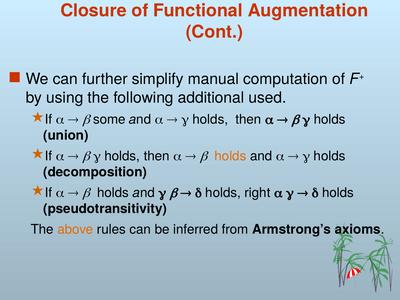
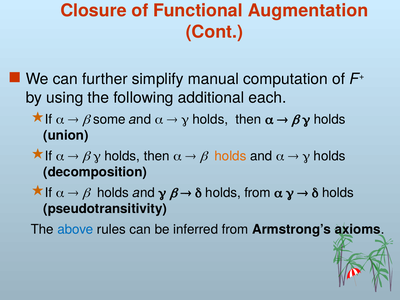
used: used -> each
holds right: right -> from
above colour: orange -> blue
